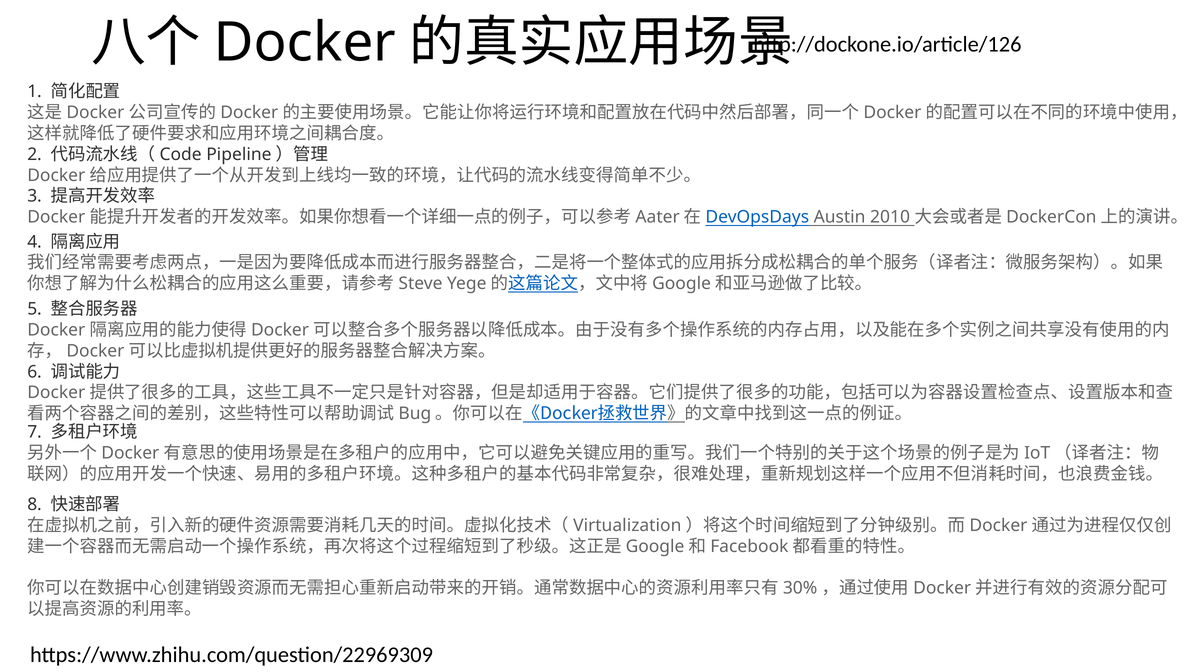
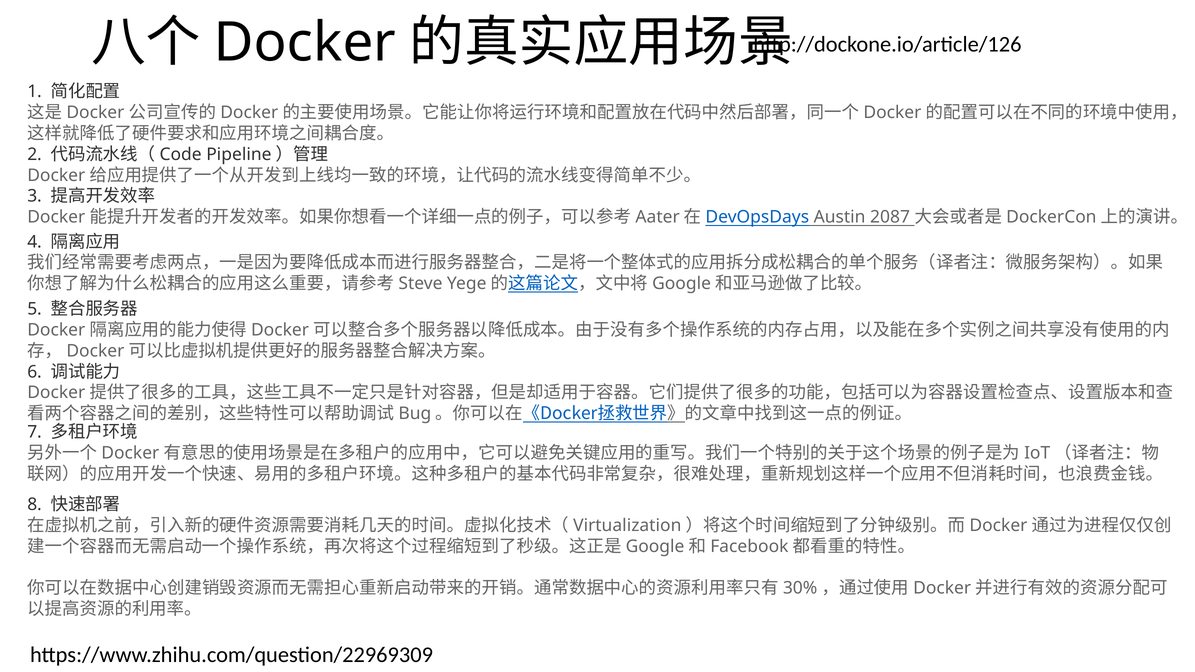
2010: 2010 -> 2087
